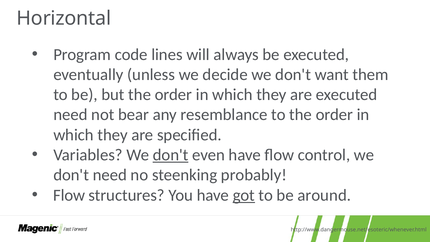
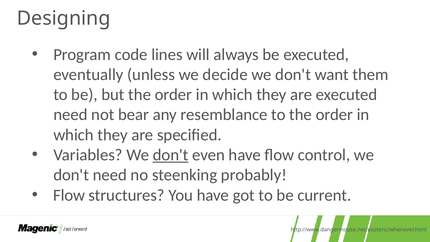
Horizontal: Horizontal -> Designing
got underline: present -> none
around: around -> current
